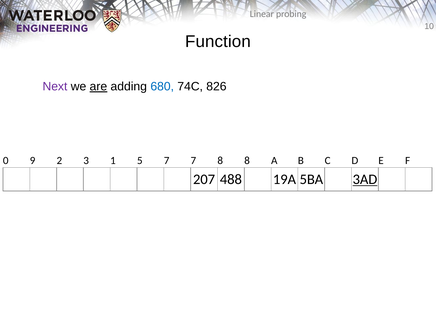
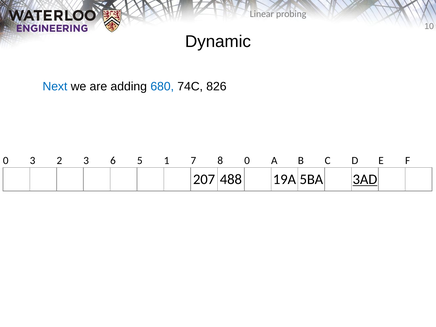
Function: Function -> Dynamic
Next colour: purple -> blue
are underline: present -> none
0 9: 9 -> 3
1: 1 -> 6
5 7: 7 -> 1
8 8: 8 -> 0
